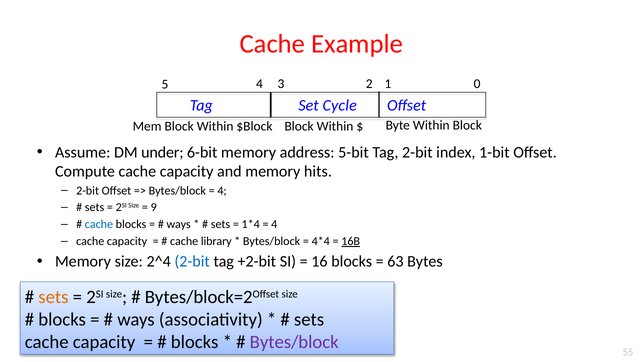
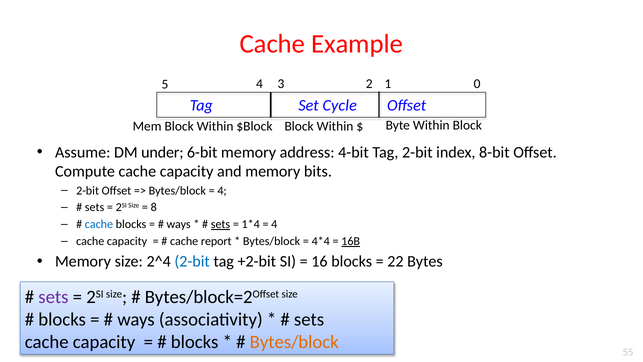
5-bit: 5-bit -> 4-bit
1-bit: 1-bit -> 8-bit
hits: hits -> bits
9: 9 -> 8
sets at (221, 224) underline: none -> present
library: library -> report
63: 63 -> 22
sets at (53, 297) colour: orange -> purple
Bytes/block at (294, 342) colour: purple -> orange
